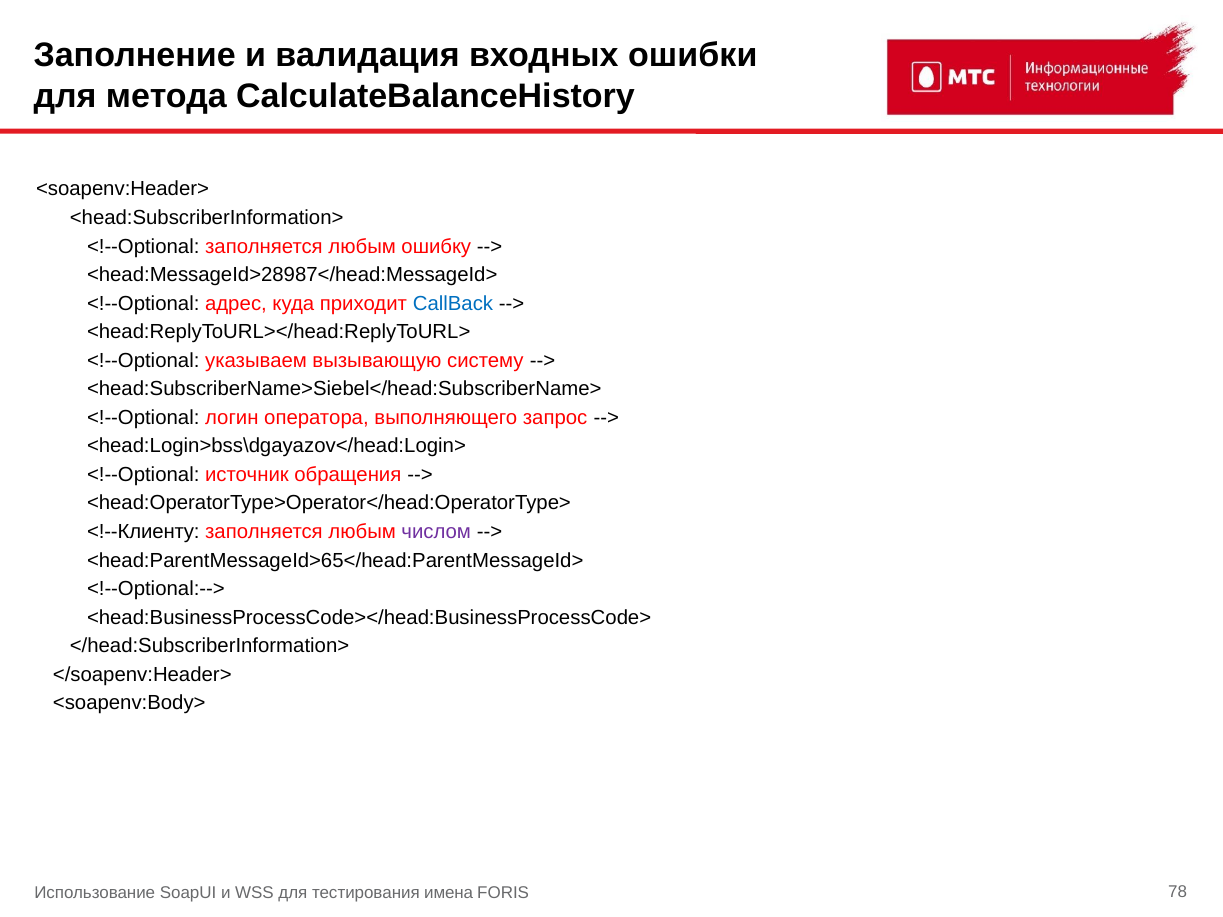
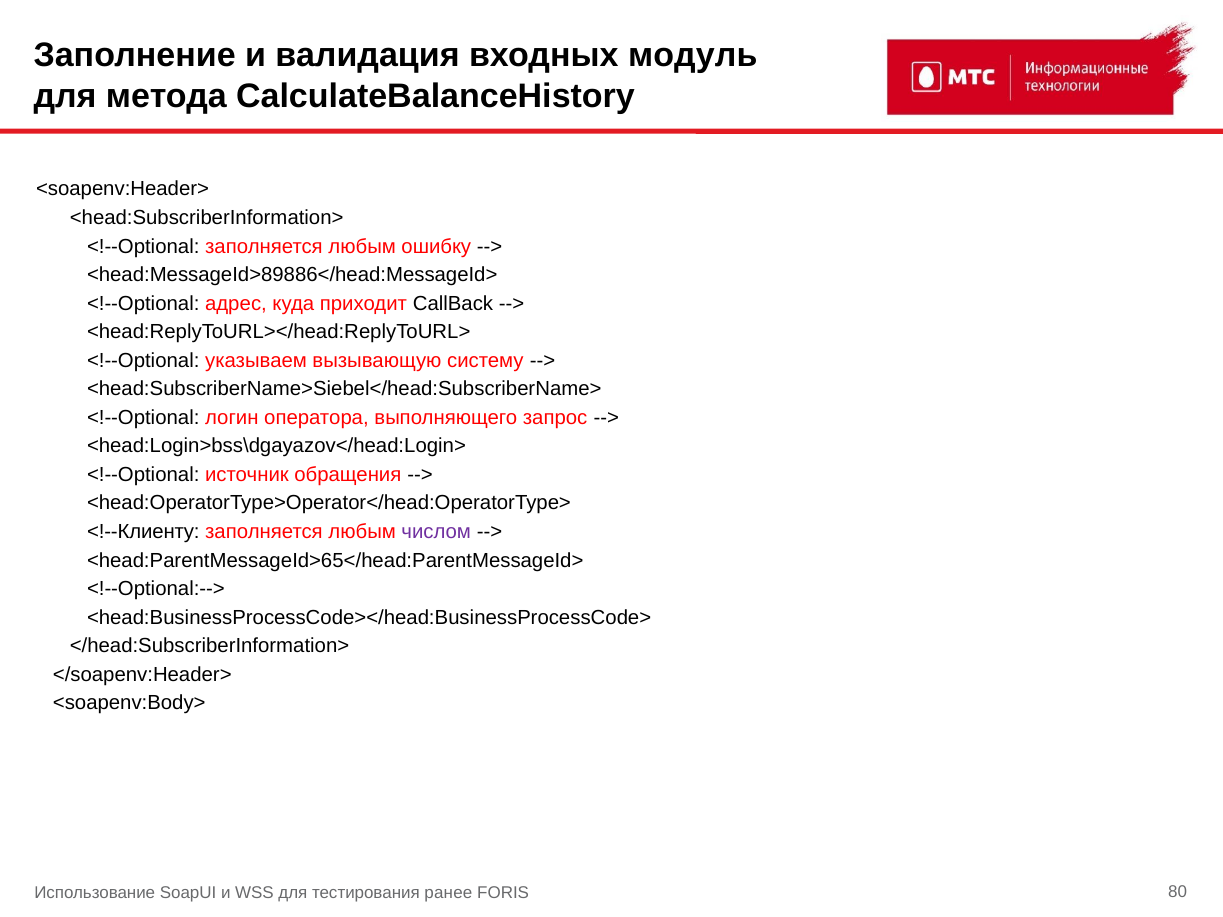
ошибки: ошибки -> модуль
<head:MessageId>28987</head:MessageId>: <head:MessageId>28987</head:MessageId> -> <head:MessageId>89886</head:MessageId>
CallBack colour: blue -> black
имена: имена -> ранее
78: 78 -> 80
